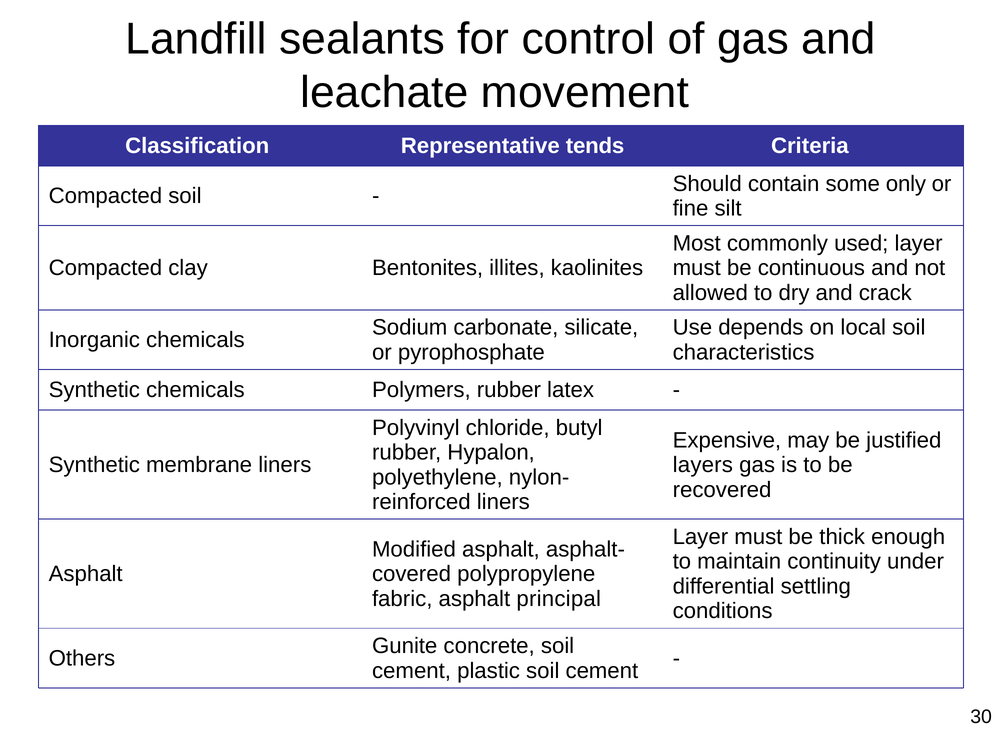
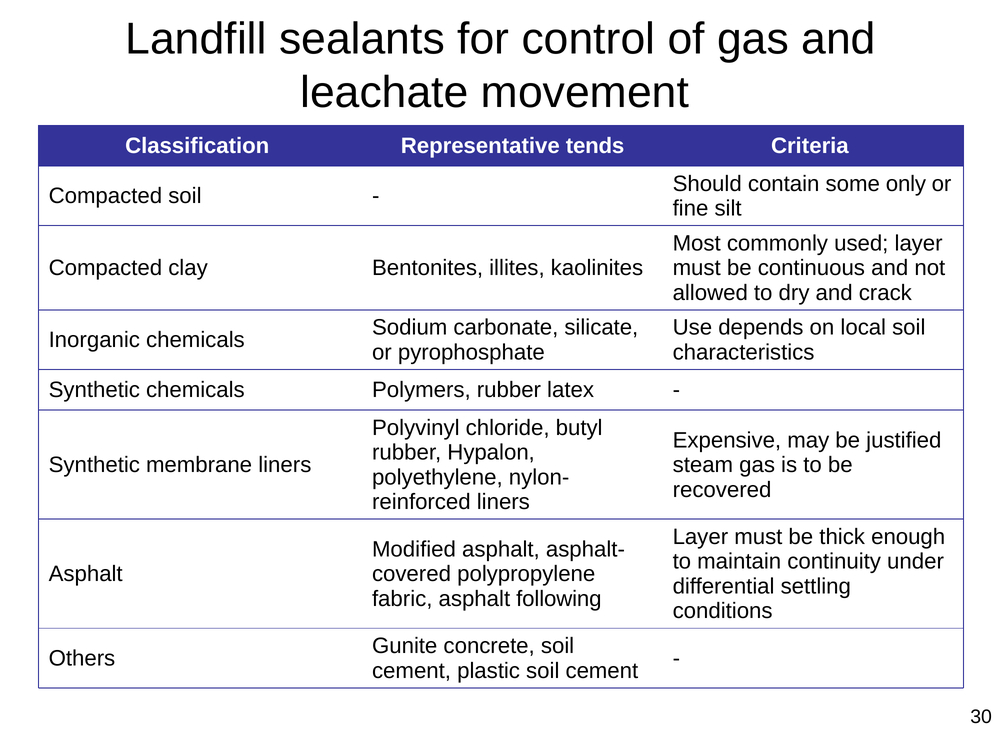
layers: layers -> steam
principal: principal -> following
